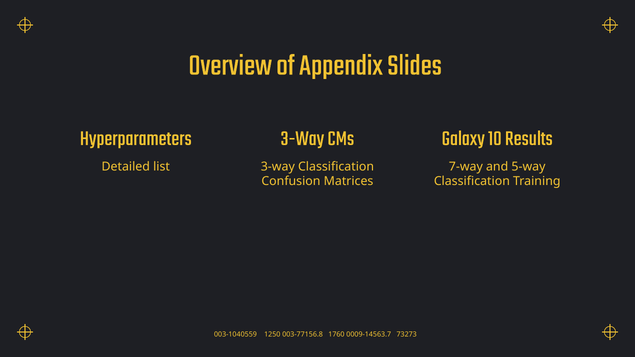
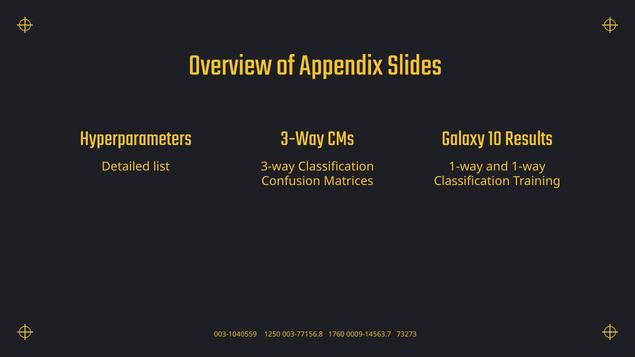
7-way at (466, 167): 7-way -> 1-way
and 5-way: 5-way -> 1-way
